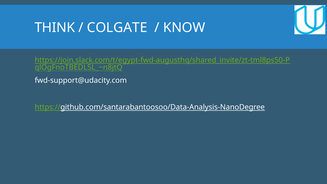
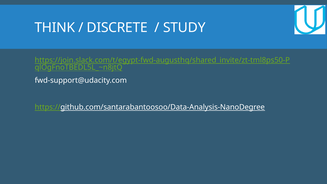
COLGATE: COLGATE -> DISCRETE
KNOW: KNOW -> STUDY
